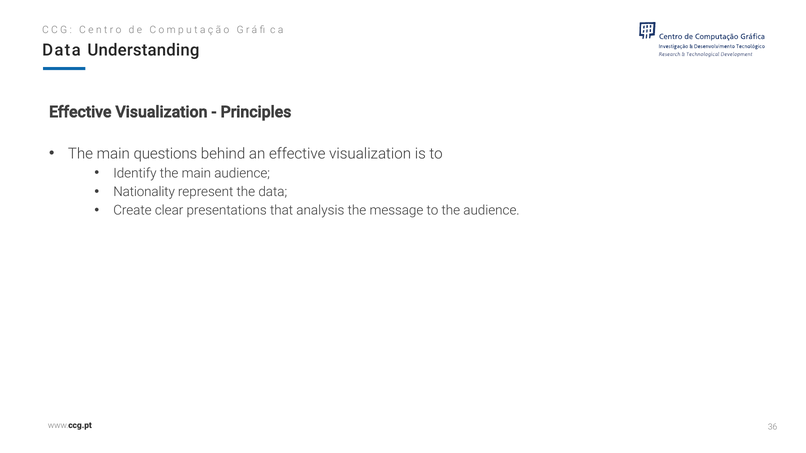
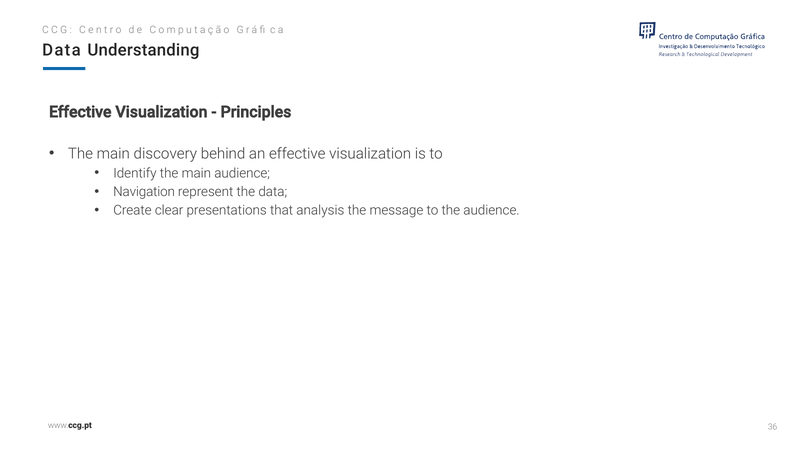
questions: questions -> discovery
Nationality: Nationality -> Navigation
